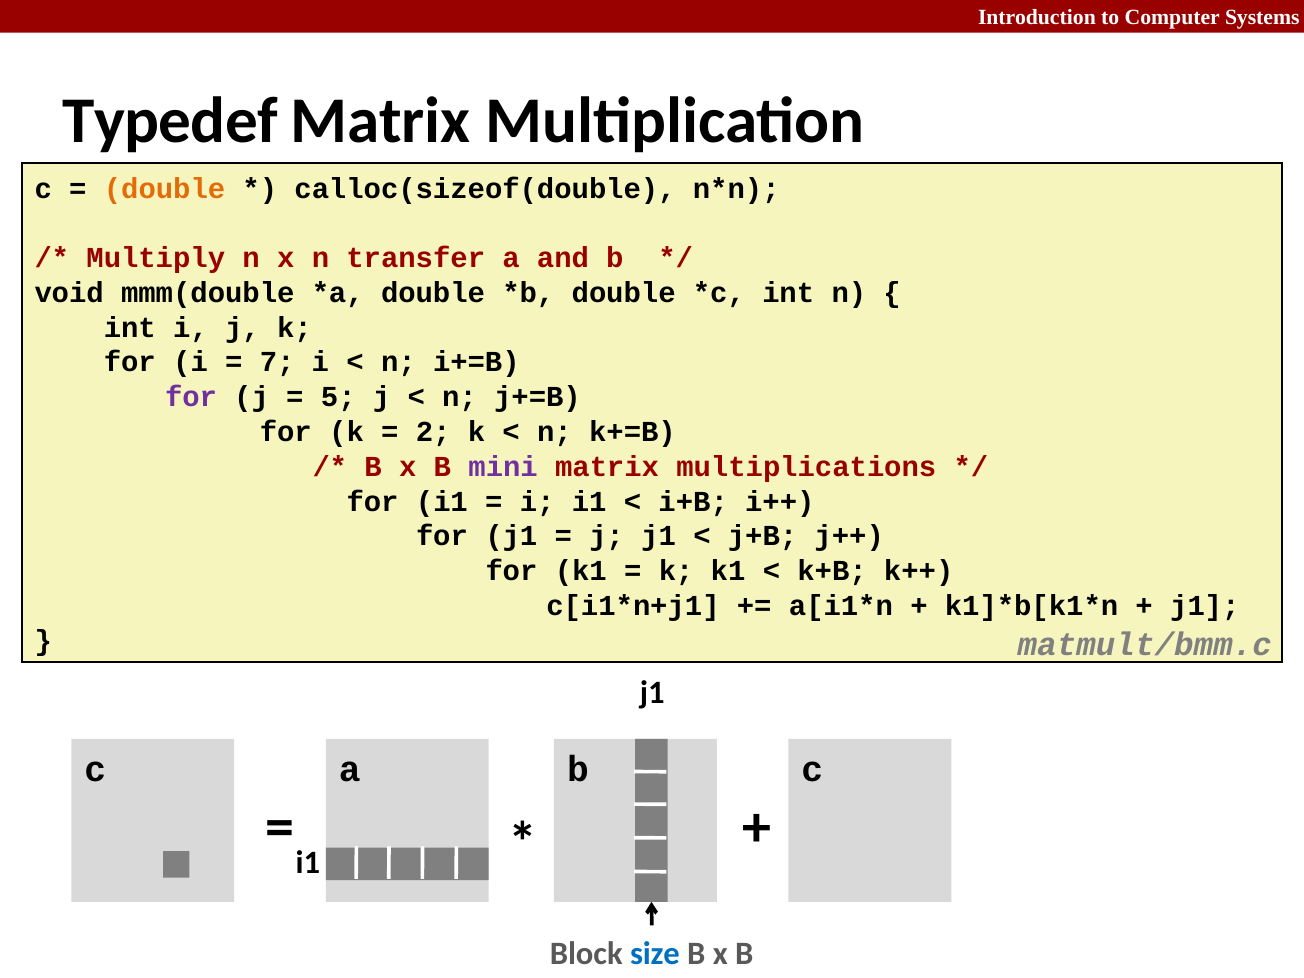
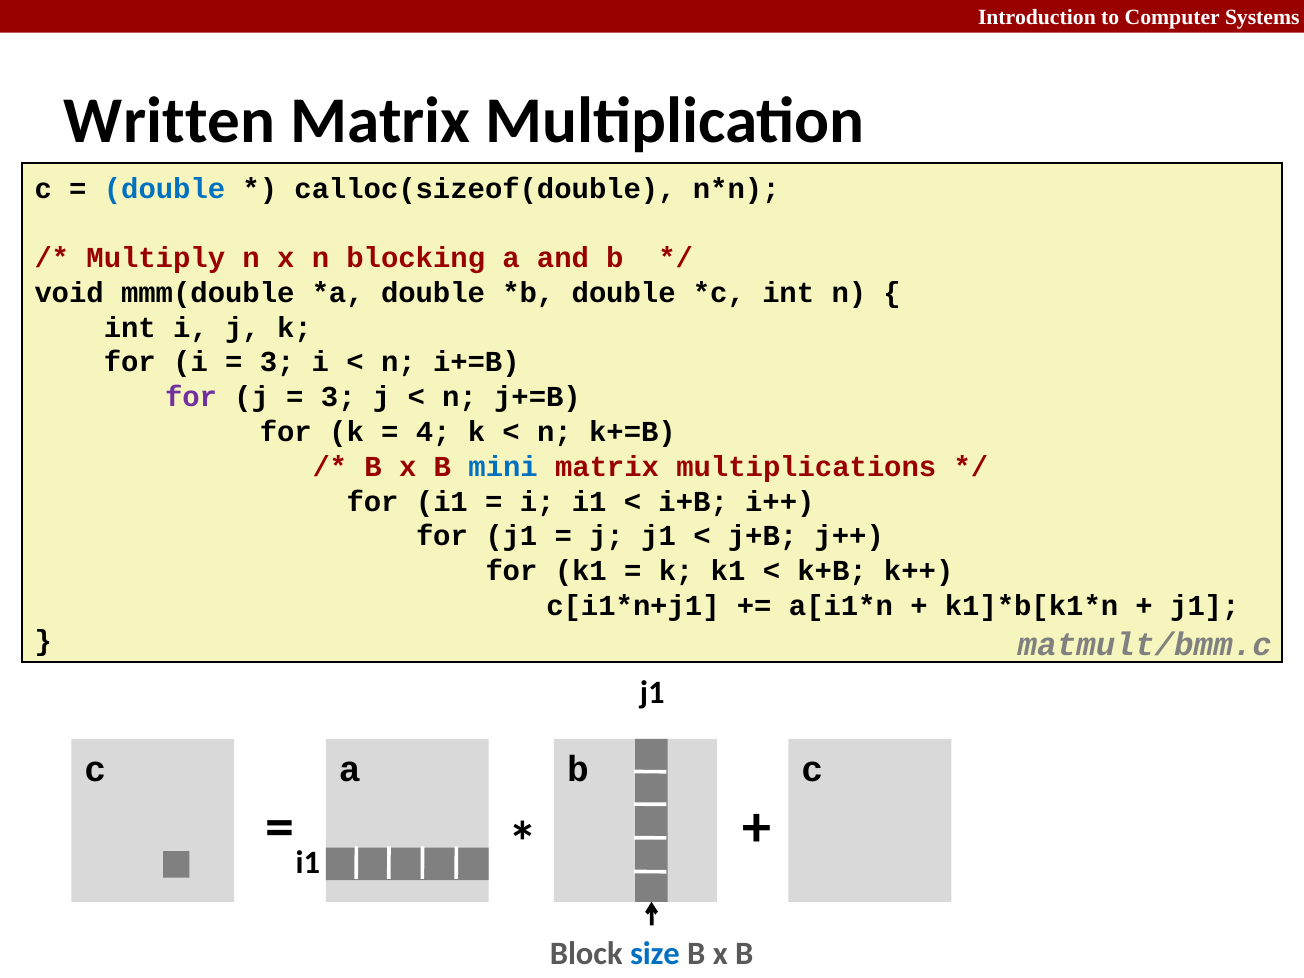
Typedef: Typedef -> Written
double at (165, 189) colour: orange -> blue
transfer: transfer -> blocking
7 at (277, 362): 7 -> 3
5 at (338, 397): 5 -> 3
2: 2 -> 4
mini colour: purple -> blue
